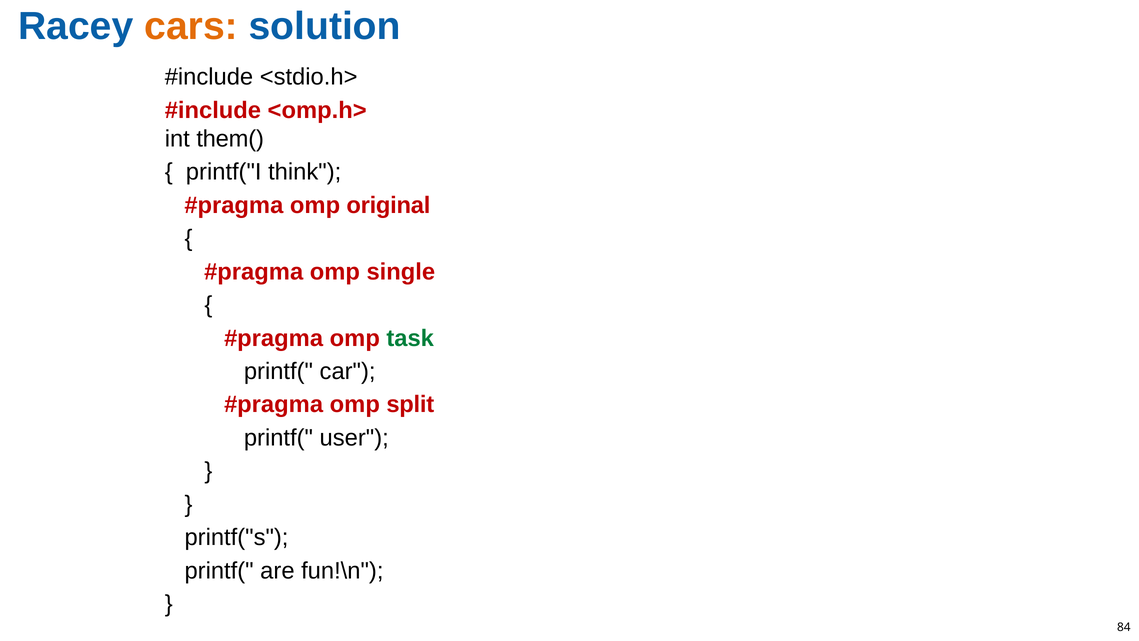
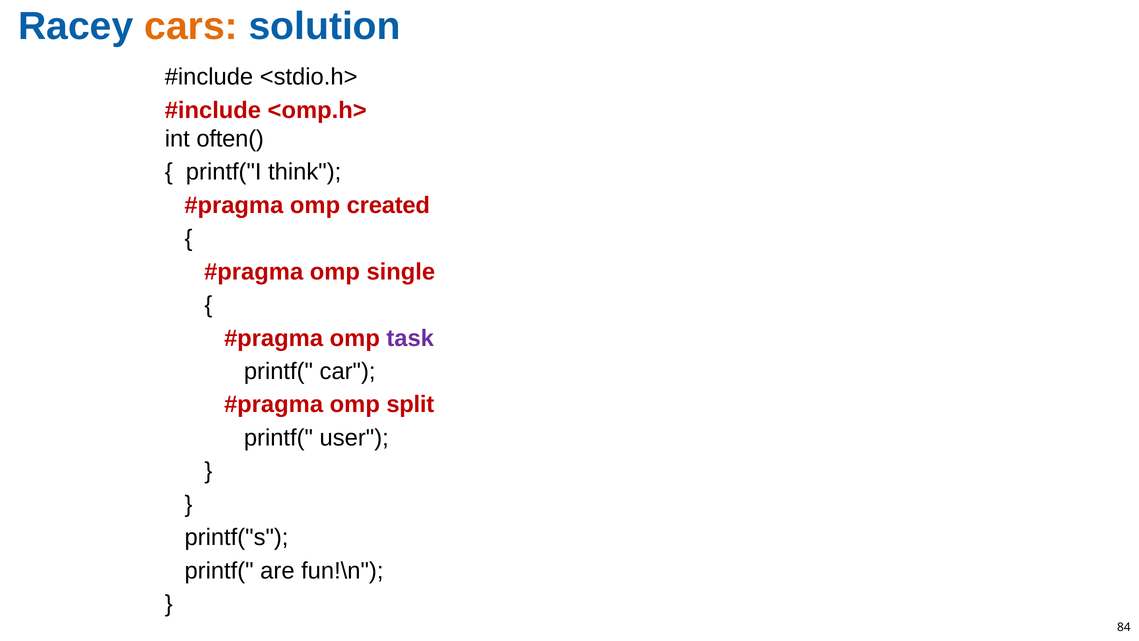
them(: them( -> often(
original: original -> created
task colour: green -> purple
